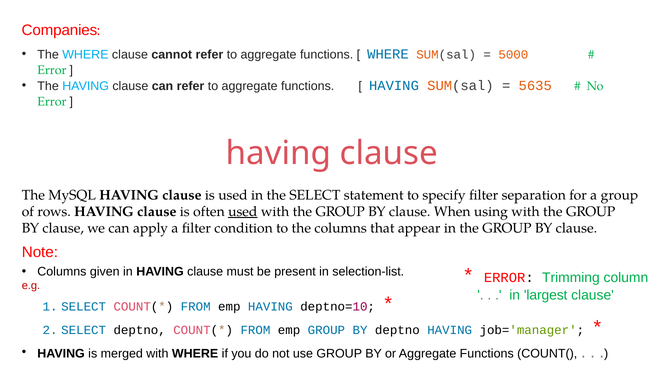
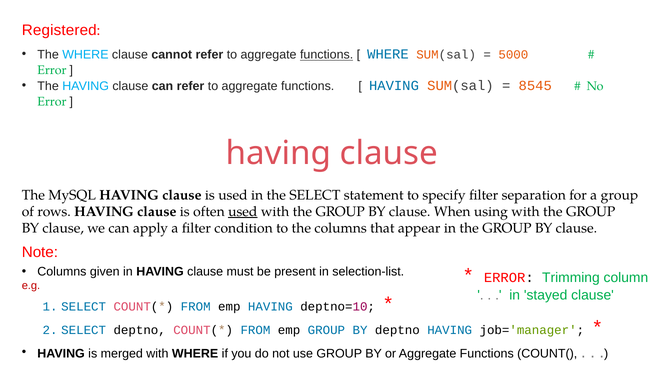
Companies: Companies -> Registered
functions at (327, 55) underline: none -> present
5635: 5635 -> 8545
largest: largest -> stayed
